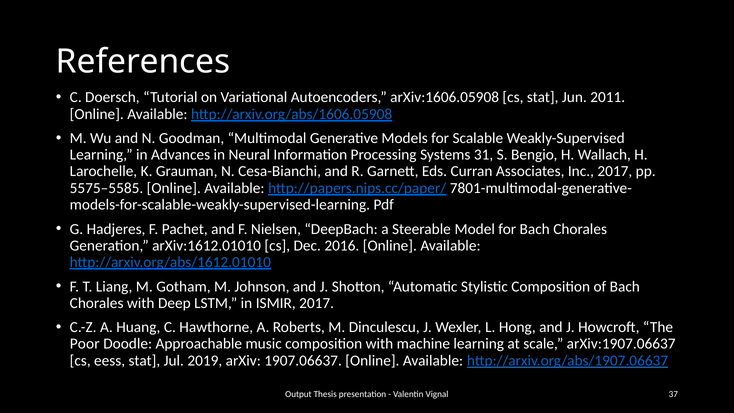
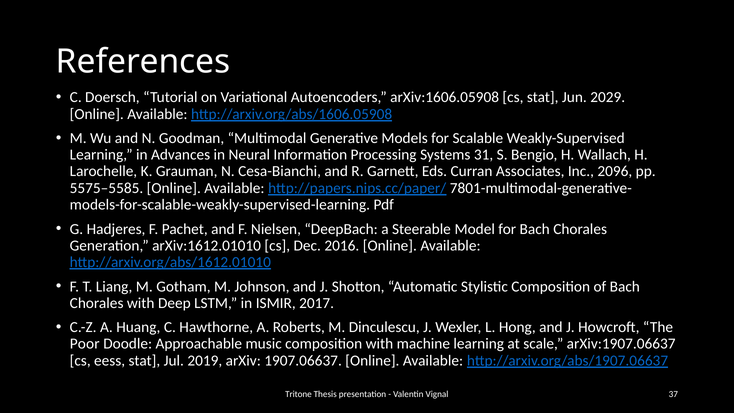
2011: 2011 -> 2029
Inc 2017: 2017 -> 2096
Output: Output -> Tritone
